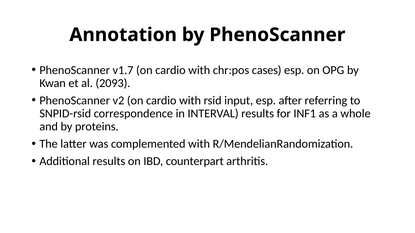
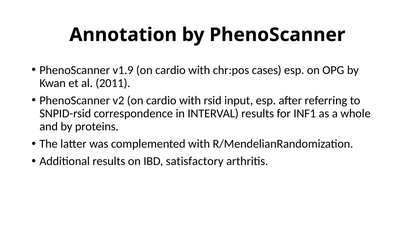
v1.7: v1.7 -> v1.9
2093: 2093 -> 2011
counterpart: counterpart -> satisfactory
